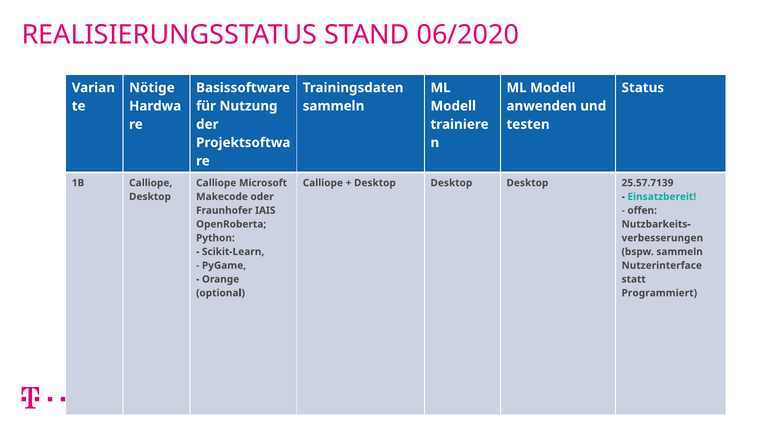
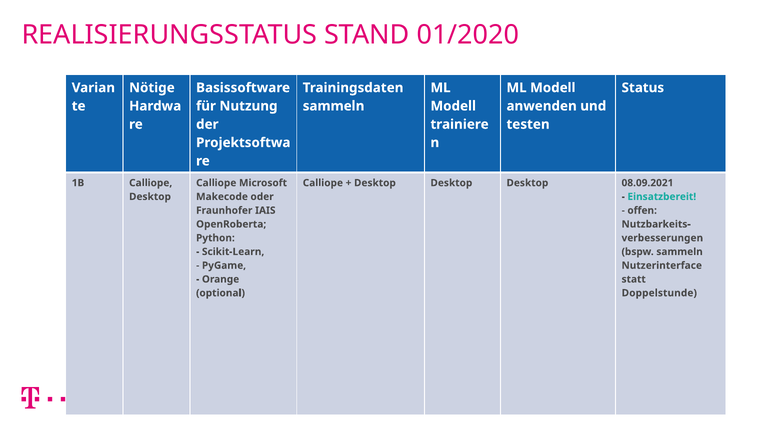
06/2020: 06/2020 -> 01/2020
25.57.7139: 25.57.7139 -> 08.09.2021
Programmiert: Programmiert -> Doppelstunde
